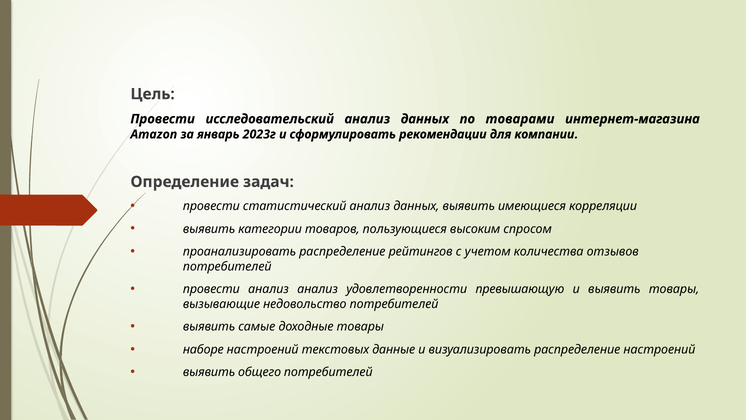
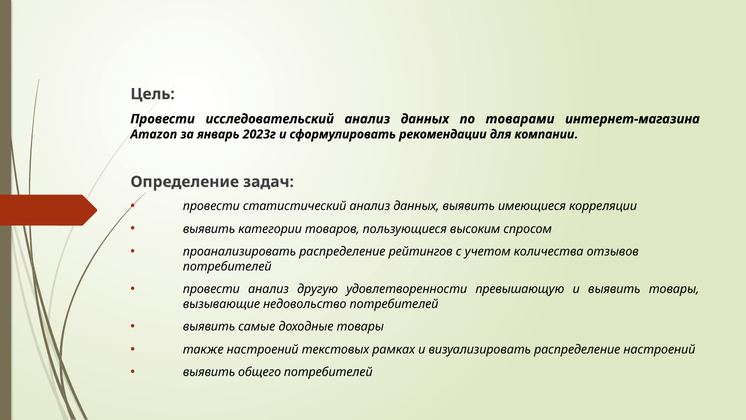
анализ анализ: анализ -> другую
наборе: наборе -> также
данные: данные -> рамках
